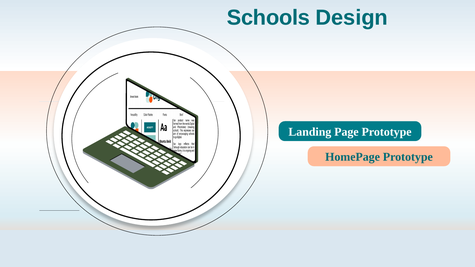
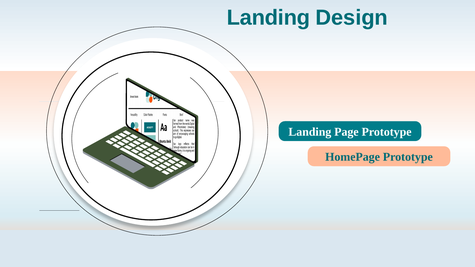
Schools at (268, 18): Schools -> Landing
